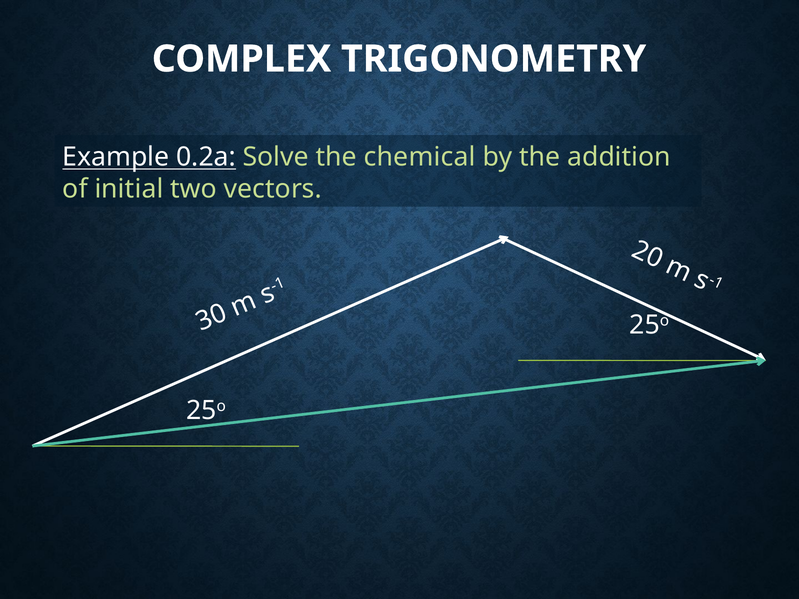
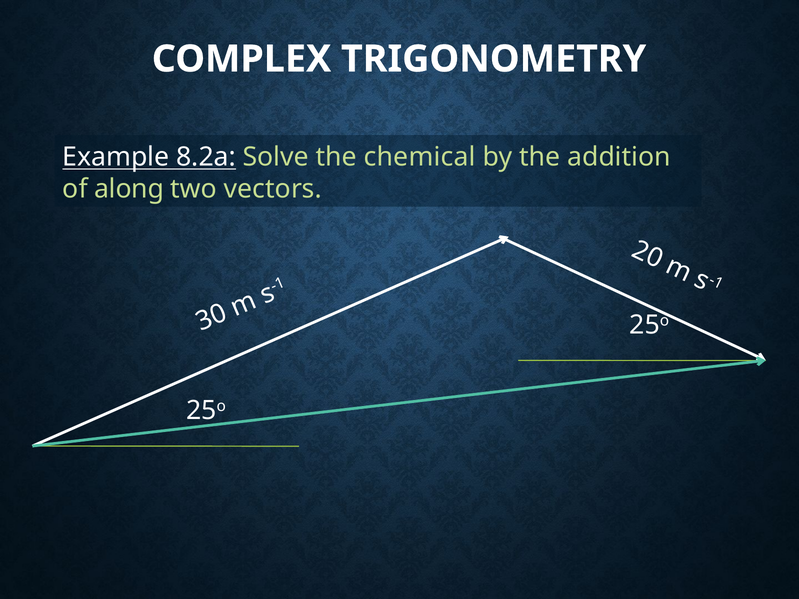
0.2a: 0.2a -> 8.2a
initial: initial -> along
